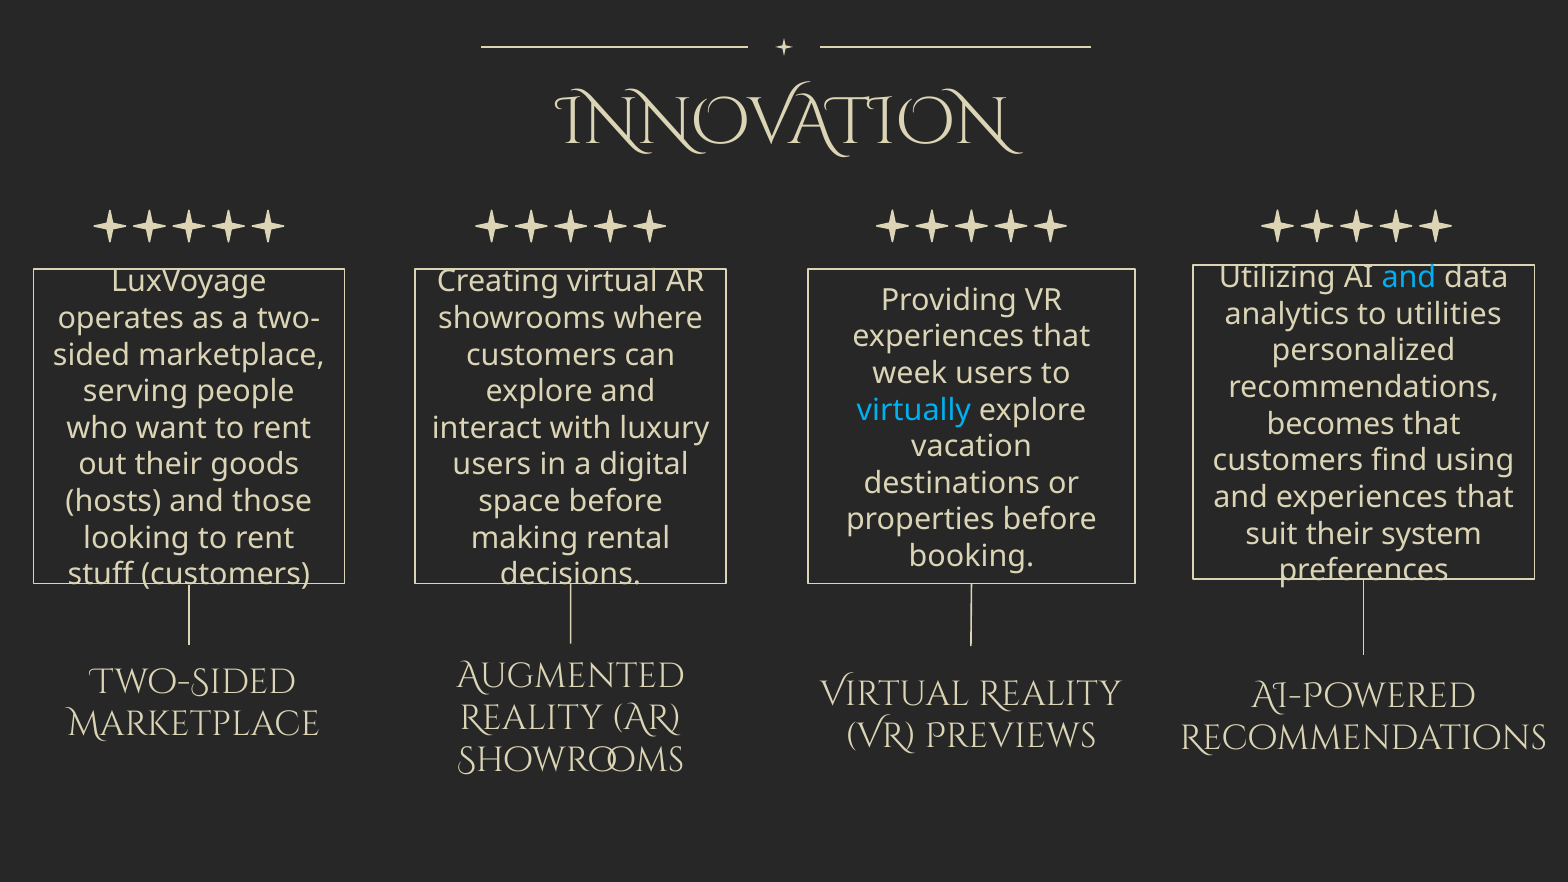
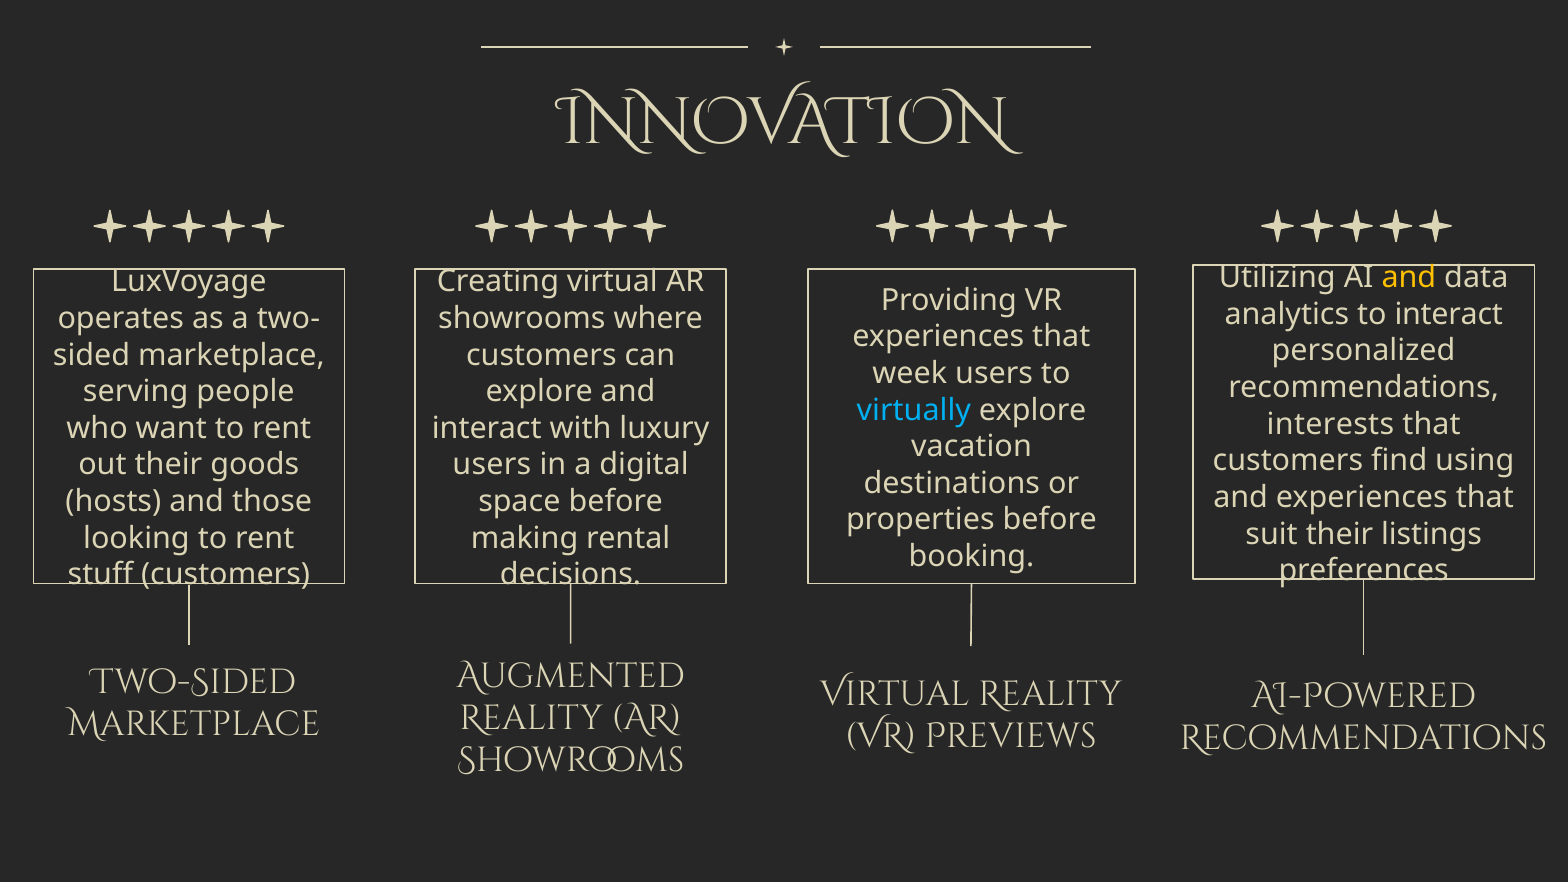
and at (1409, 278) colour: light blue -> yellow
to utilities: utilities -> interact
becomes: becomes -> interests
system: system -> listings
